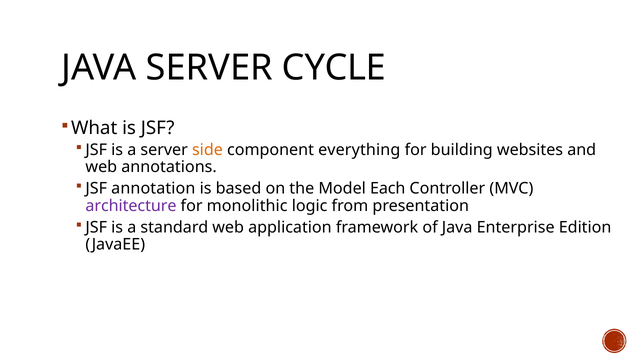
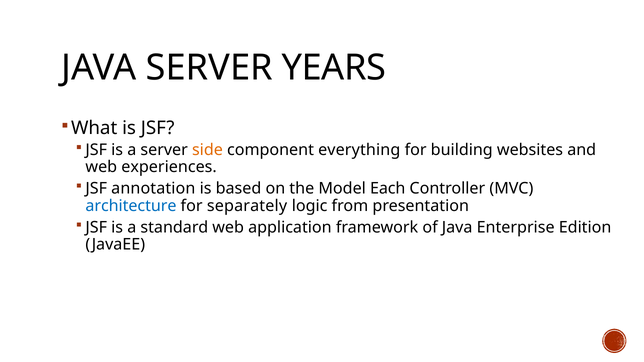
CYCLE: CYCLE -> YEARS
annotations: annotations -> experiences
architecture colour: purple -> blue
monolithic: monolithic -> separately
